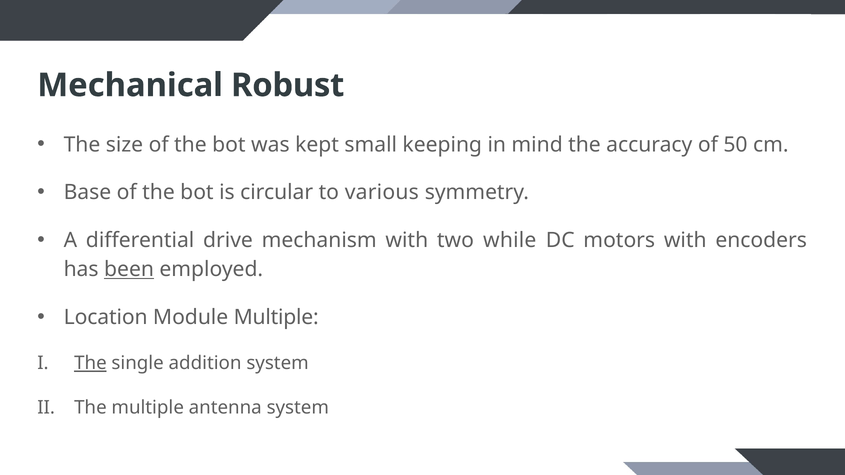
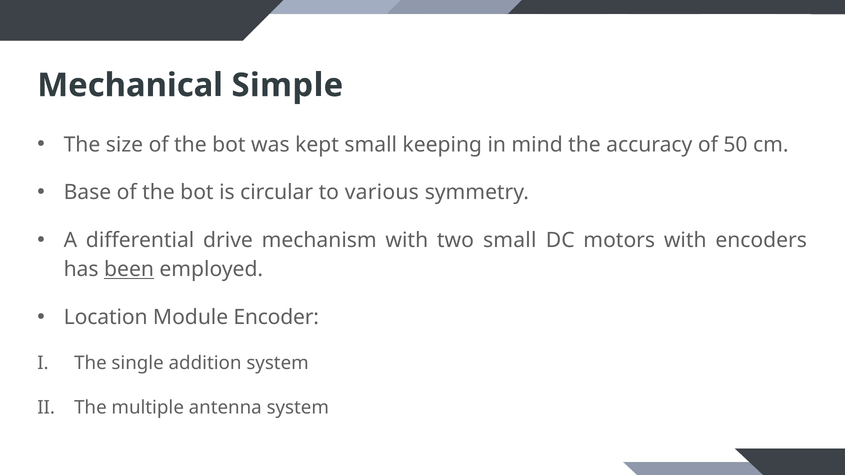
Robust: Robust -> Simple
two while: while -> small
Module Multiple: Multiple -> Encoder
The at (90, 363) underline: present -> none
